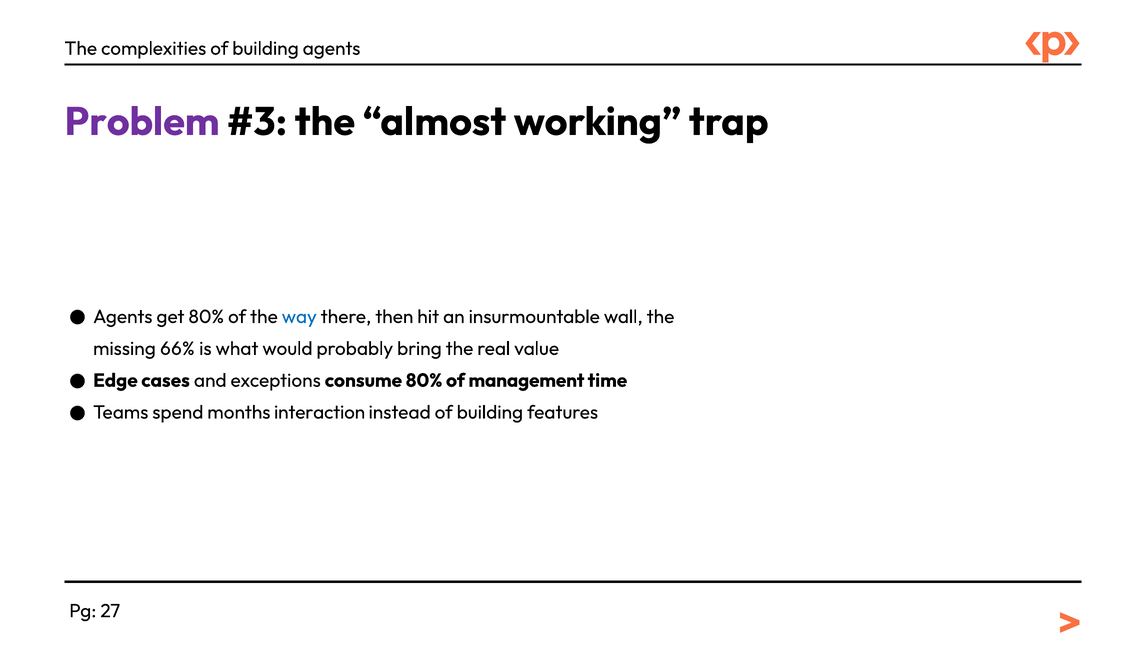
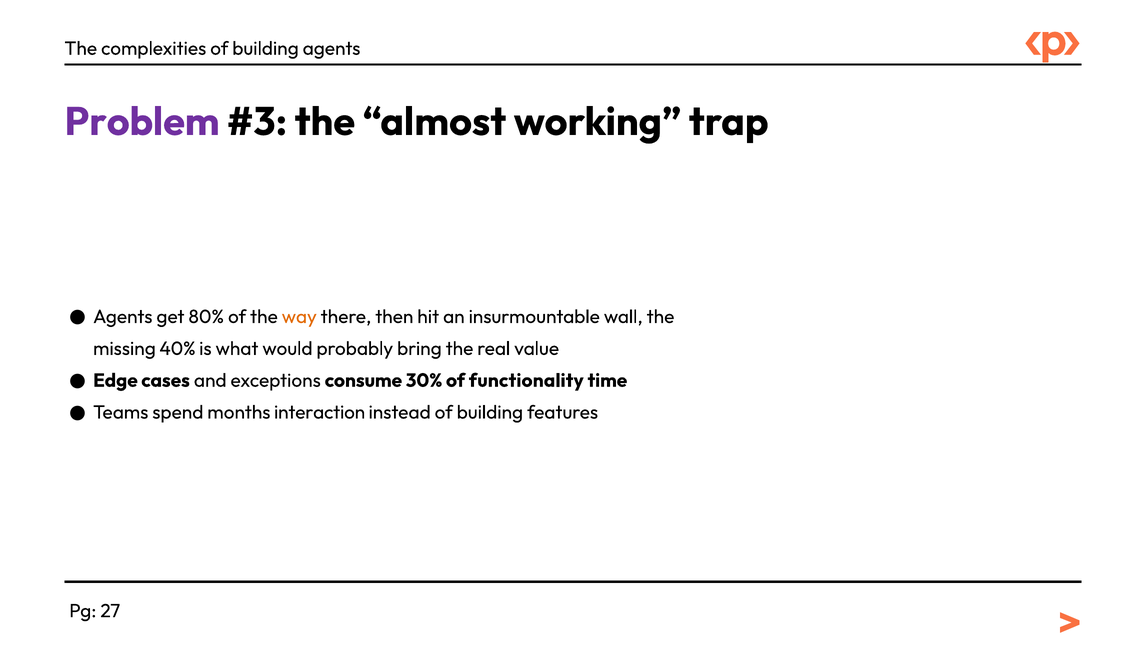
way colour: blue -> orange
66%: 66% -> 40%
consume 80%: 80% -> 30%
management: management -> functionality
